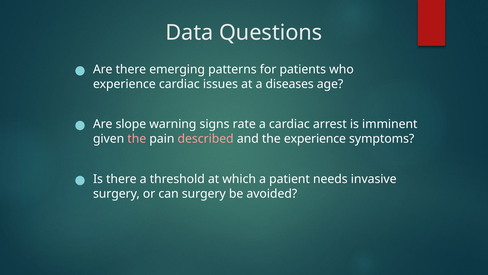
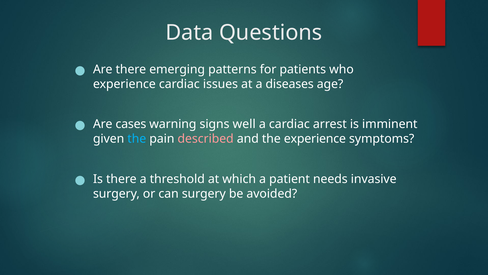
slope: slope -> cases
rate: rate -> well
the at (137, 139) colour: pink -> light blue
